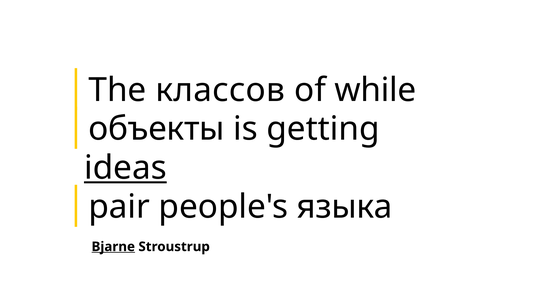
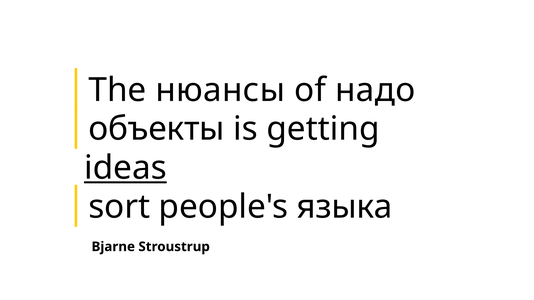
классов: классов -> нюансы
while: while -> надо
pair: pair -> sort
Bjarne underline: present -> none
